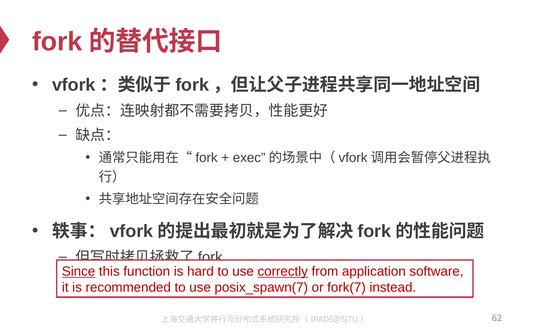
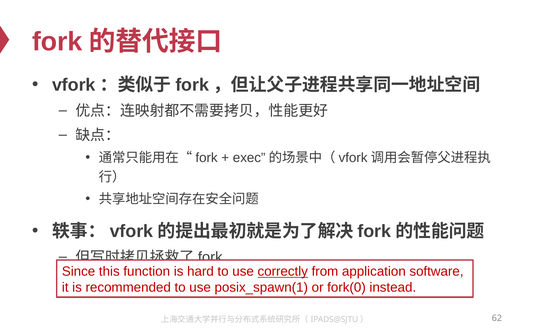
Since underline: present -> none
posix_spawn(7: posix_spawn(7 -> posix_spawn(1
fork(7: fork(7 -> fork(0
